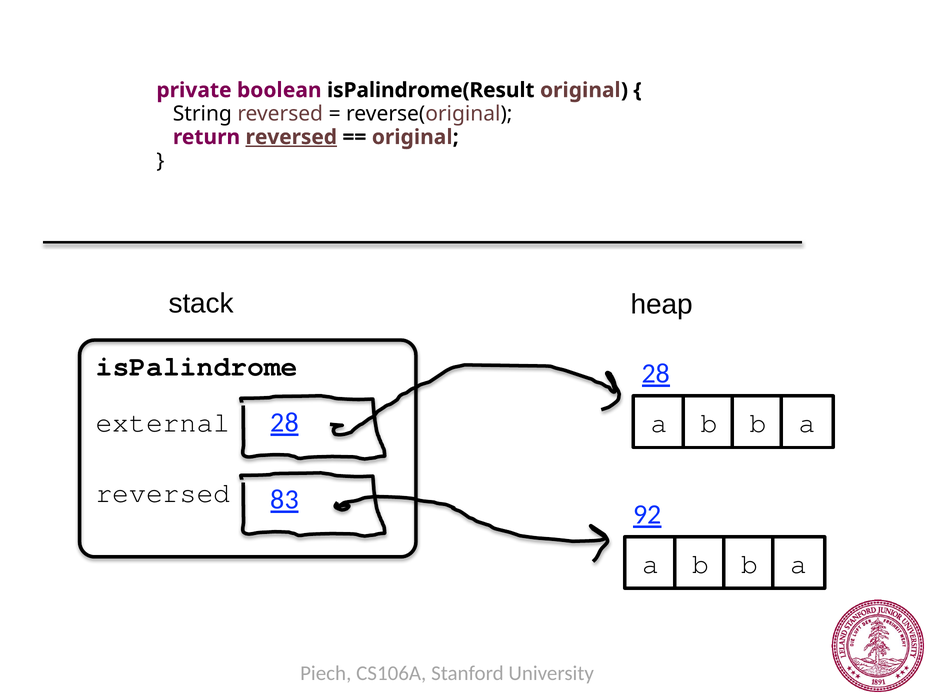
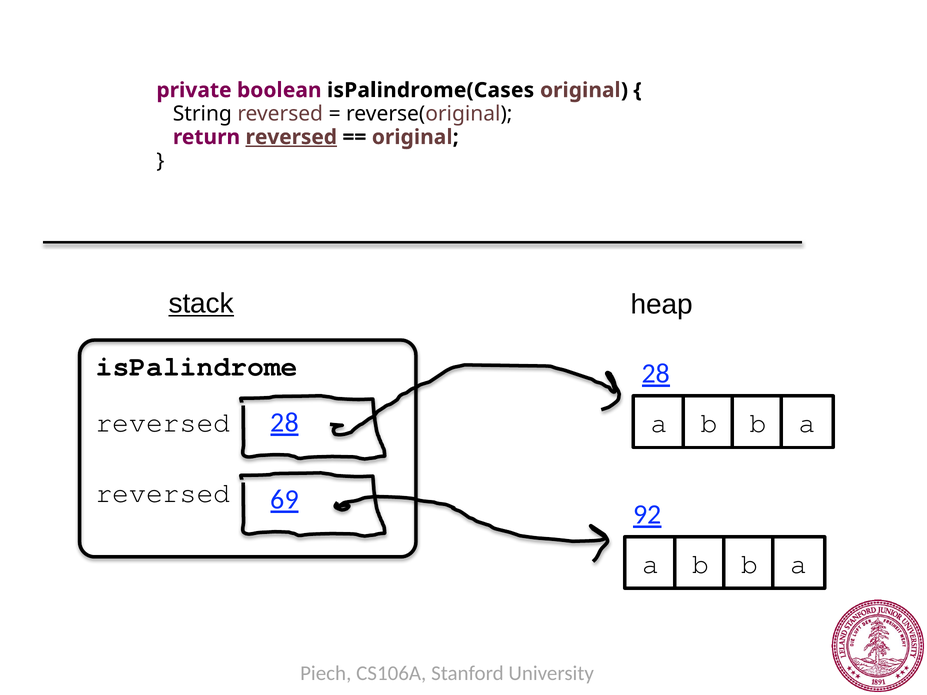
isPalindrome(Result: isPalindrome(Result -> isPalindrome(Cases
stack underline: none -> present
external at (163, 423): external -> reversed
83: 83 -> 69
